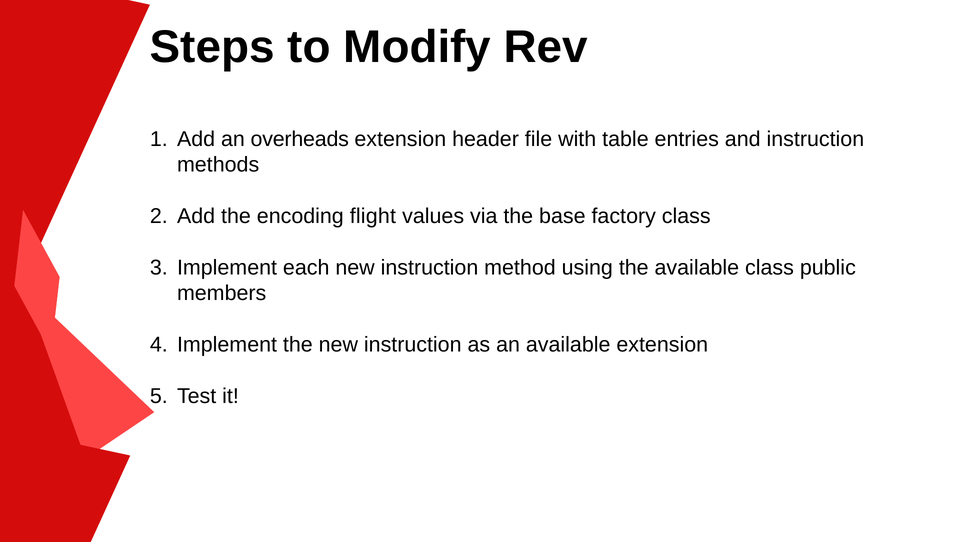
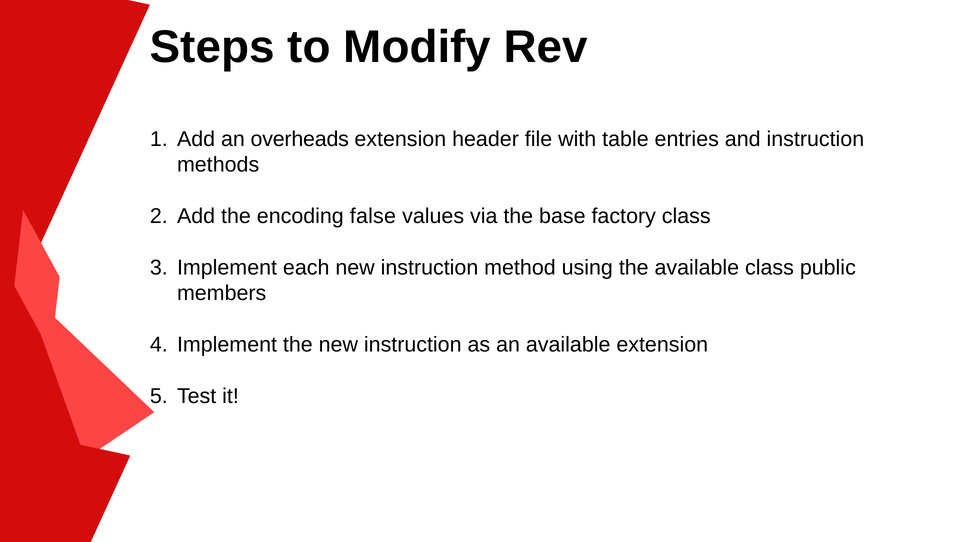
flight: flight -> false
